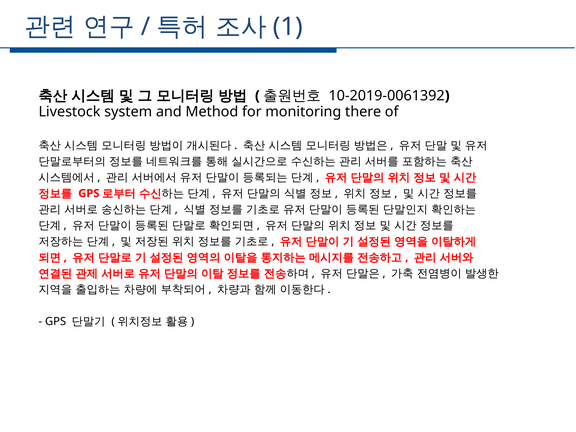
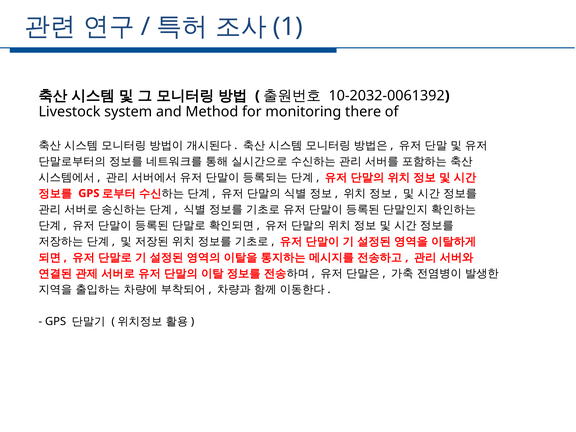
10-2019-0061392: 10-2019-0061392 -> 10-2032-0061392
